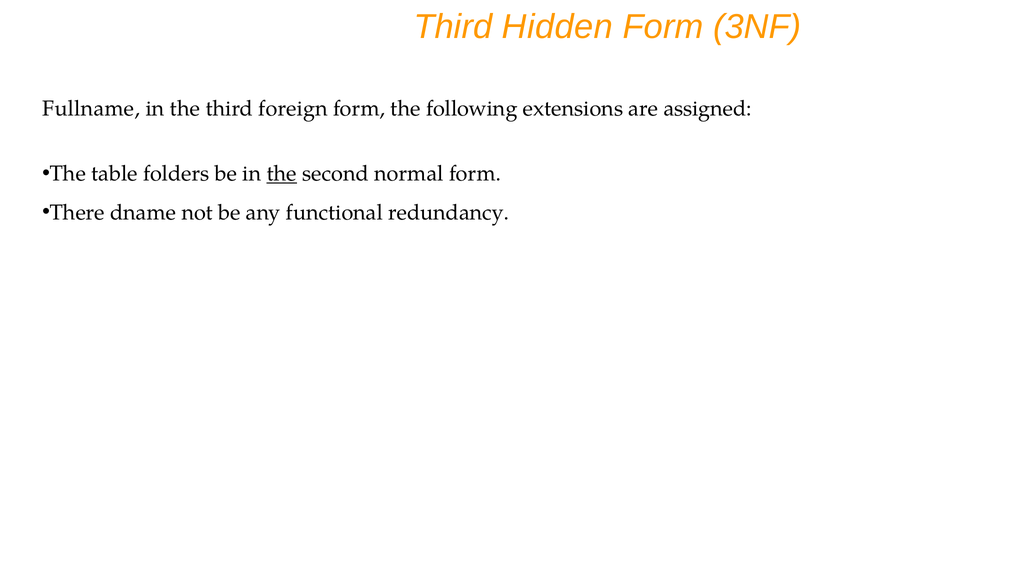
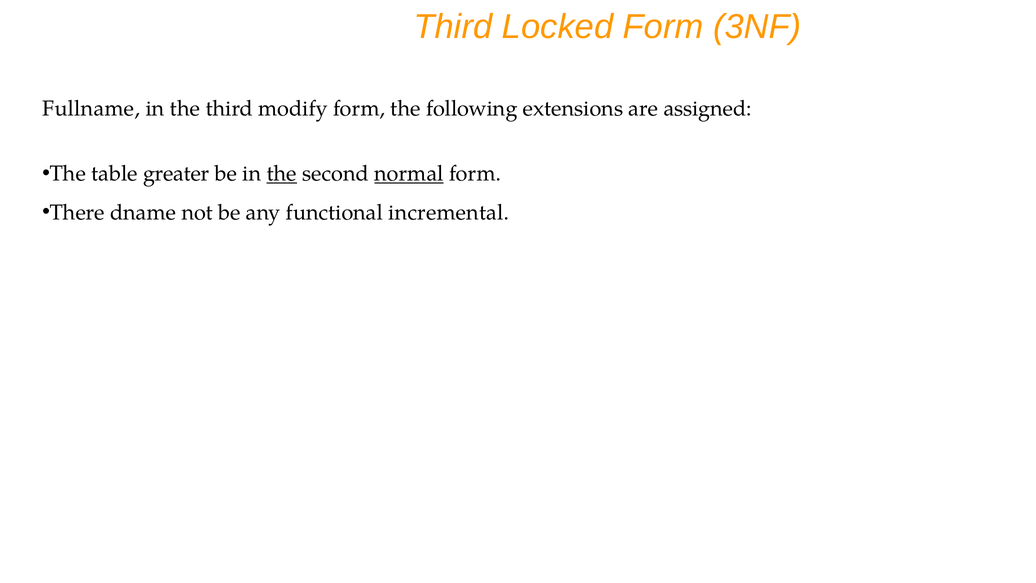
Hidden: Hidden -> Locked
foreign: foreign -> modify
folders: folders -> greater
normal underline: none -> present
redundancy: redundancy -> incremental
